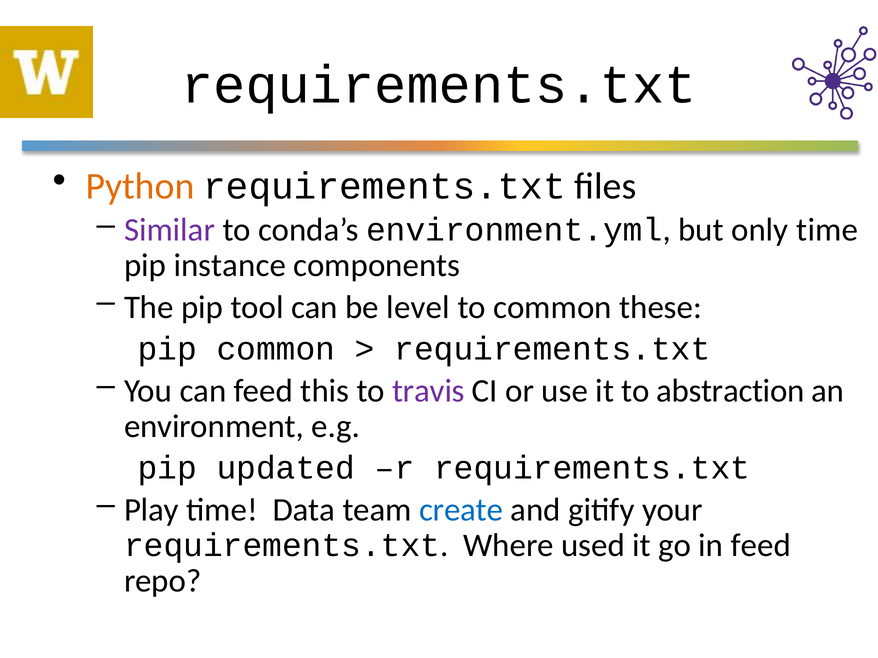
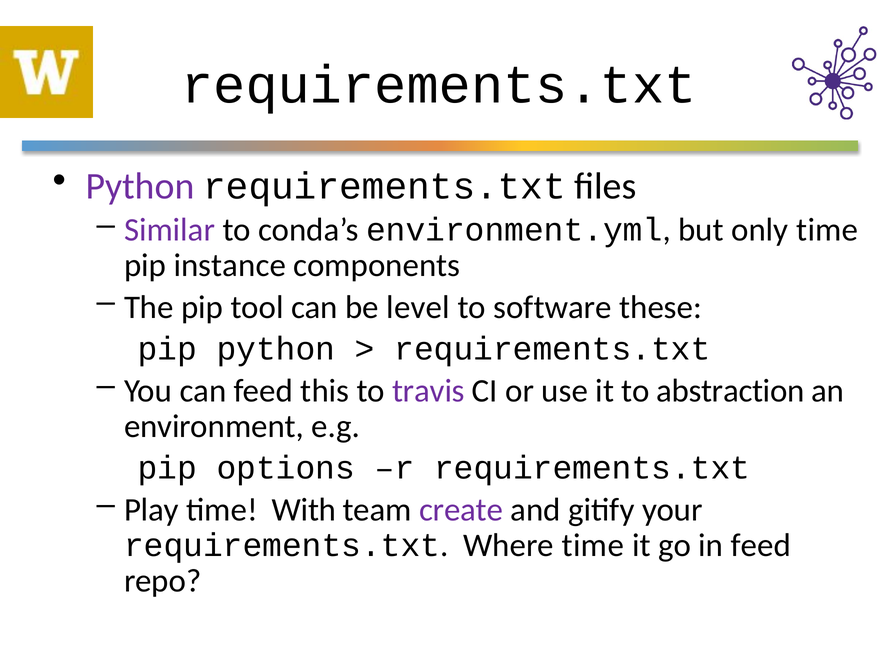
Python at (140, 186) colour: orange -> purple
to common: common -> software
pip common: common -> python
updated: updated -> options
Data: Data -> With
create colour: blue -> purple
Where used: used -> time
